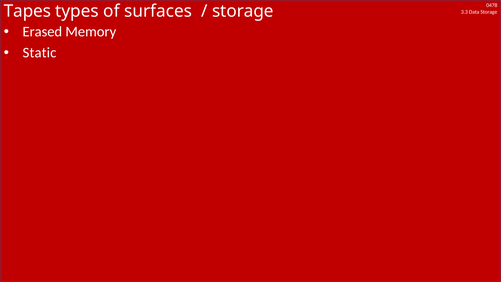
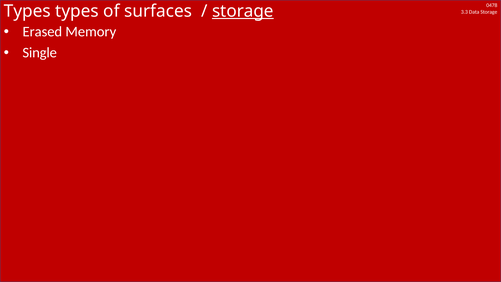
Tapes at (27, 11): Tapes -> Types
storage at (243, 11) underline: none -> present
Static: Static -> Single
